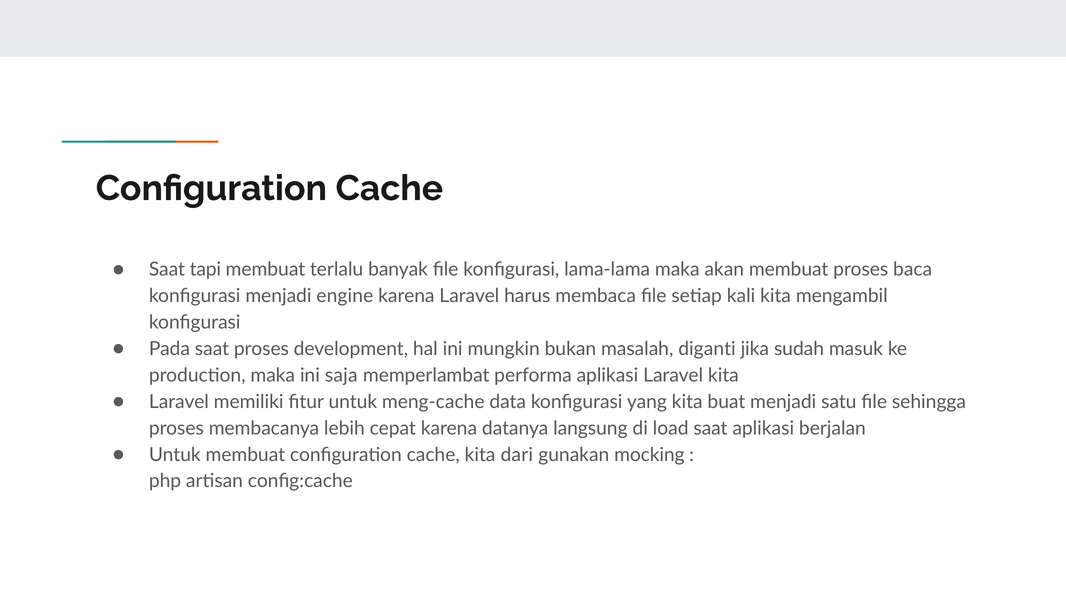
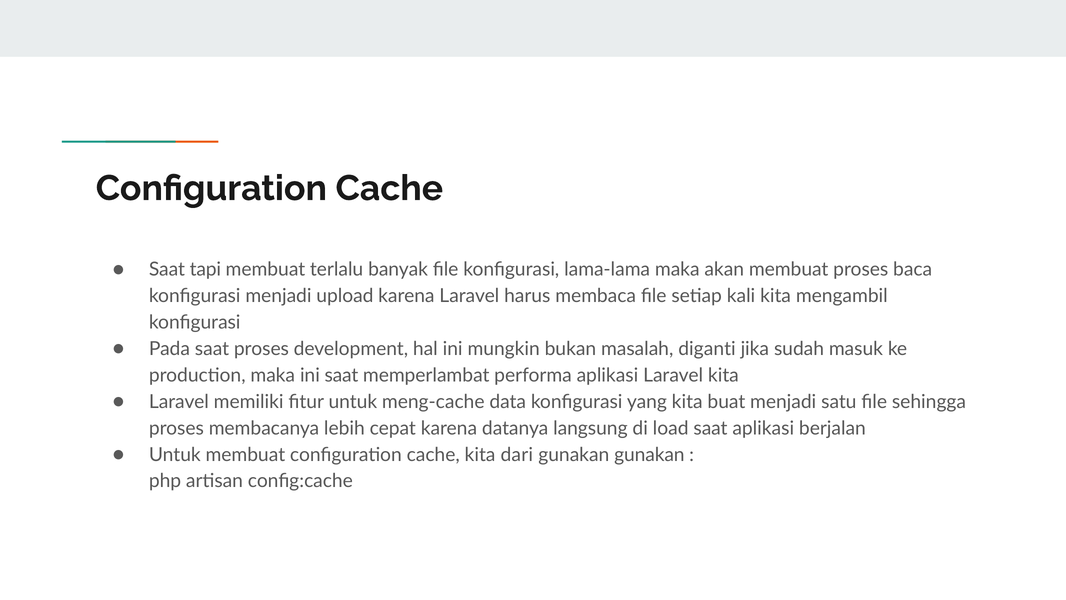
engine: engine -> upload
ini saja: saja -> saat
gunakan mocking: mocking -> gunakan
